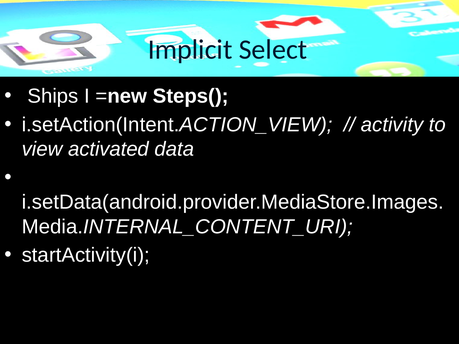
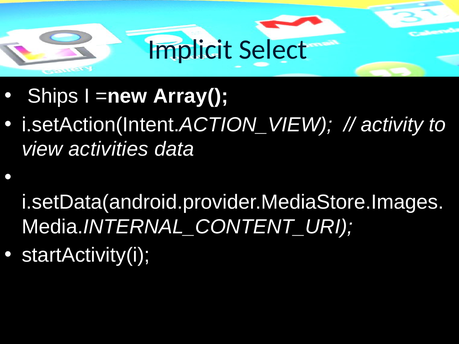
Steps(: Steps( -> Array(
activated: activated -> activities
